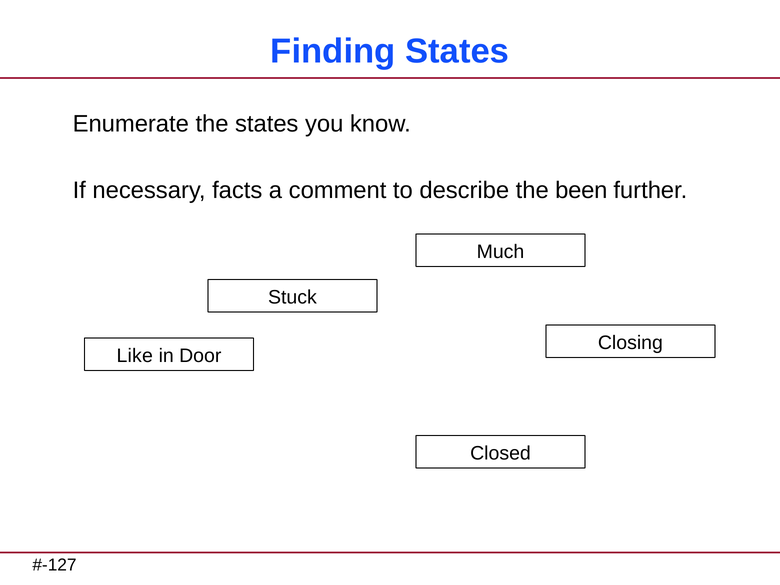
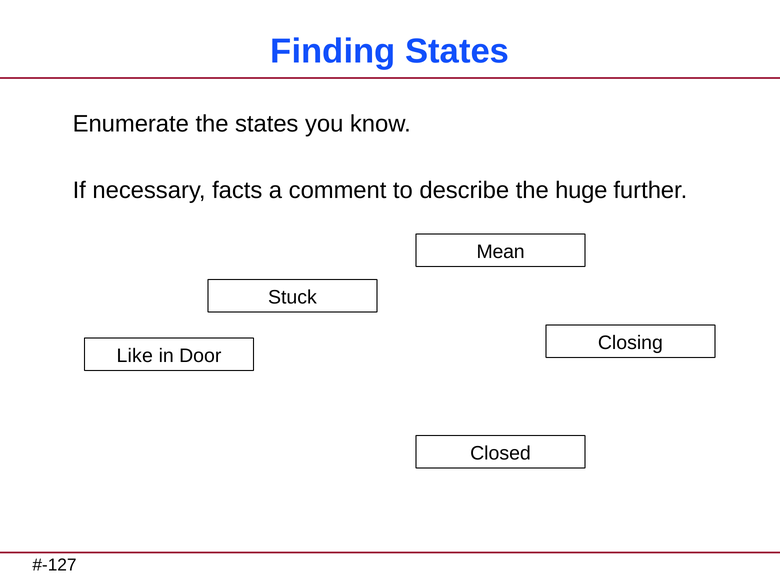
been: been -> huge
Much: Much -> Mean
